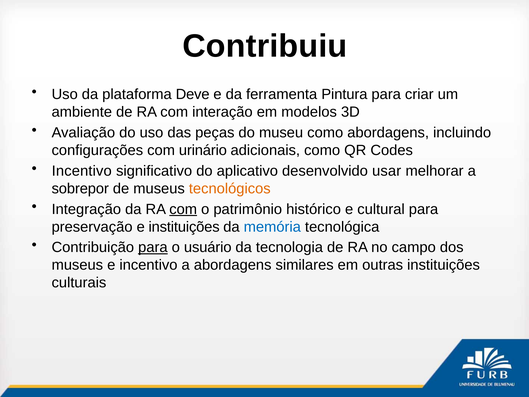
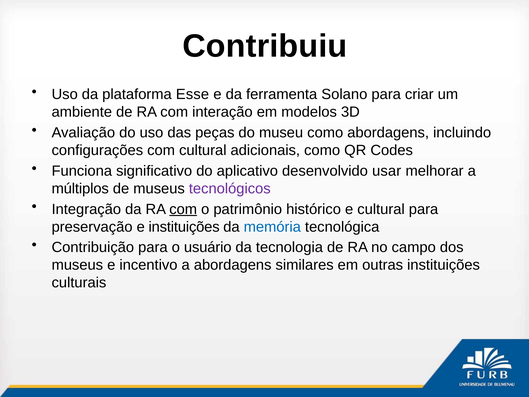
Deve: Deve -> Esse
Pintura: Pintura -> Solano
com urinário: urinário -> cultural
Incentivo at (82, 171): Incentivo -> Funciona
sobrepor: sobrepor -> múltiplos
tecnológicos colour: orange -> purple
para at (153, 247) underline: present -> none
